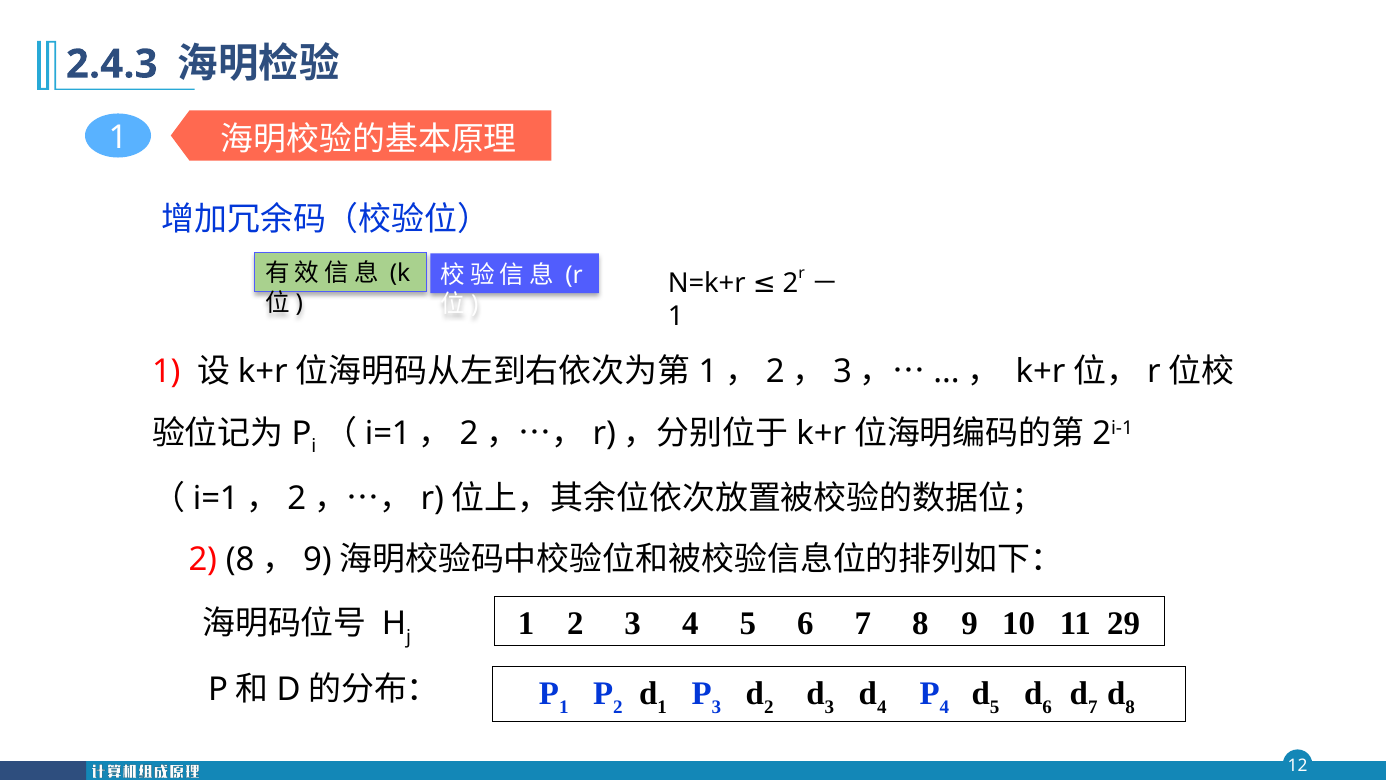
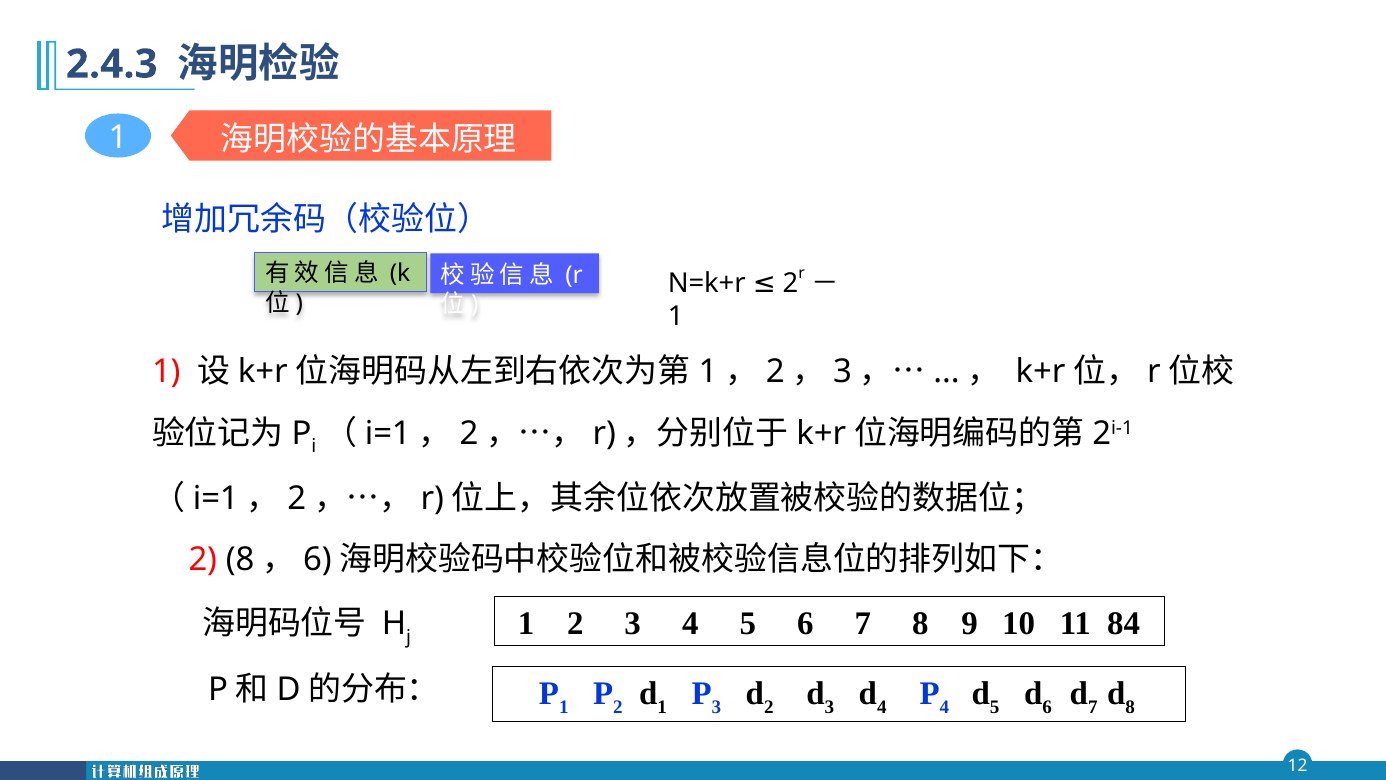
9 at (317, 560): 9 -> 6
29: 29 -> 84
